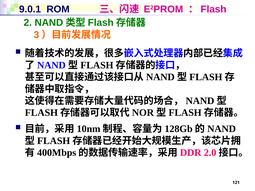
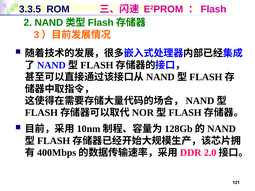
9.0.1: 9.0.1 -> 3.3.5
